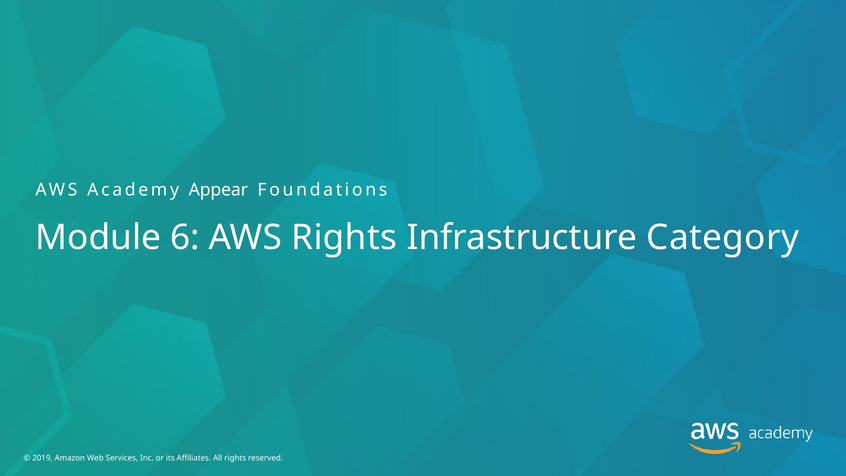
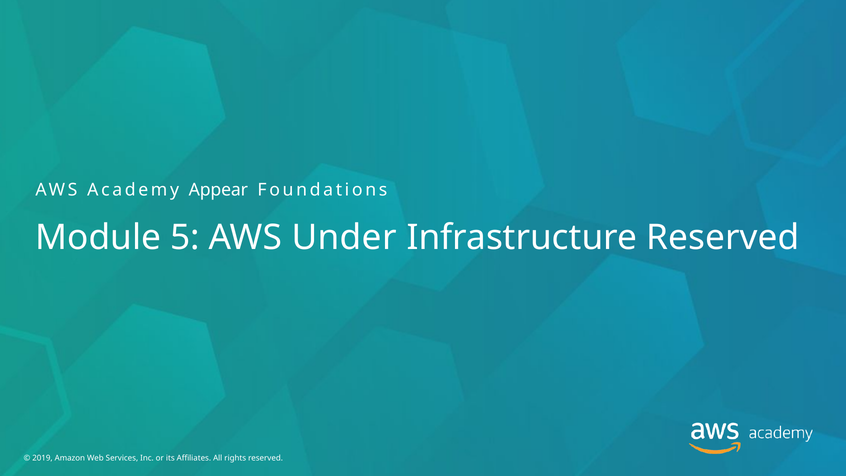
6: 6 -> 5
AWS Rights: Rights -> Under
Infrastructure Category: Category -> Reserved
